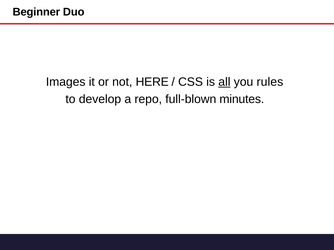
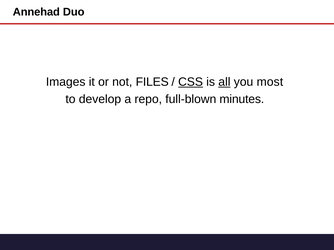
Beginner: Beginner -> Annehad
HERE: HERE -> FILES
CSS underline: none -> present
rules: rules -> most
